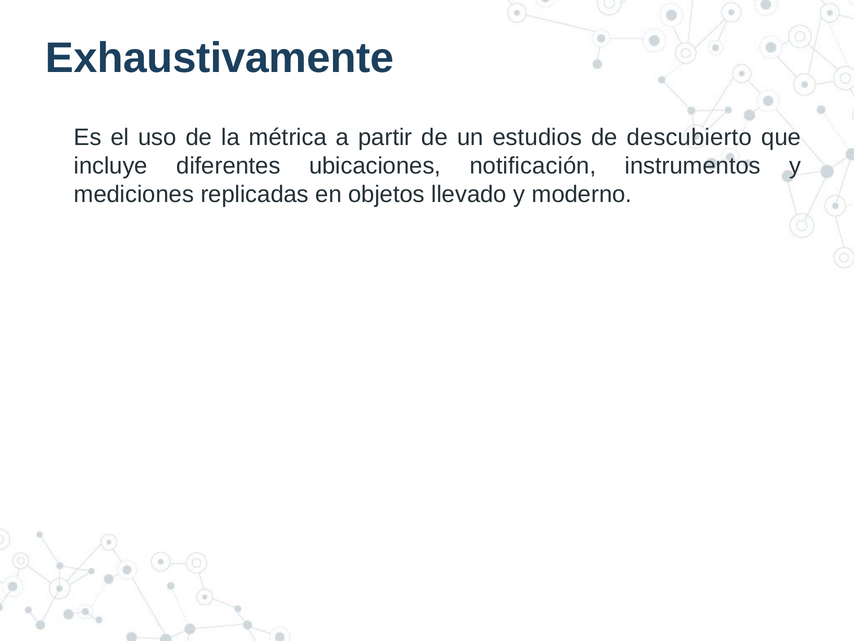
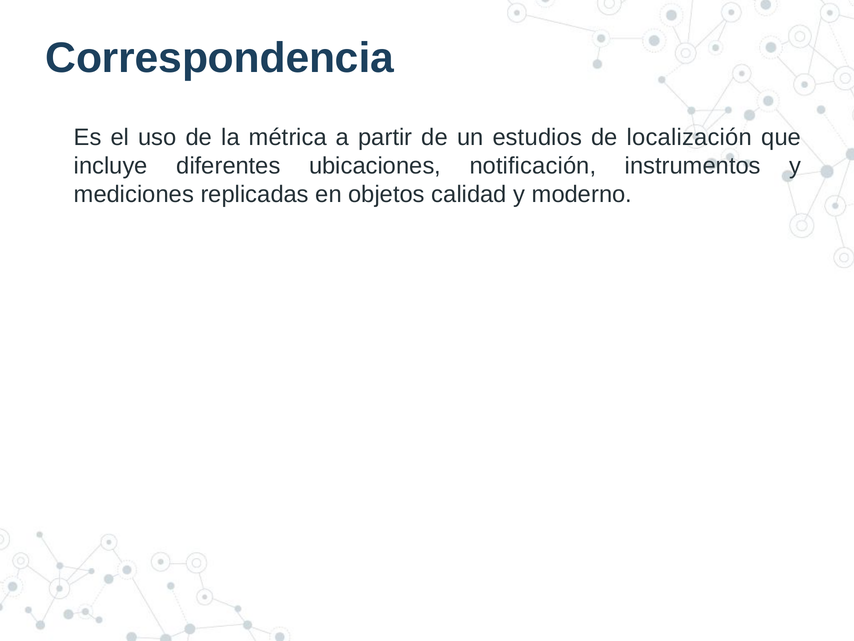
Exhaustivamente: Exhaustivamente -> Correspondencia
descubierto: descubierto -> localización
llevado: llevado -> calidad
